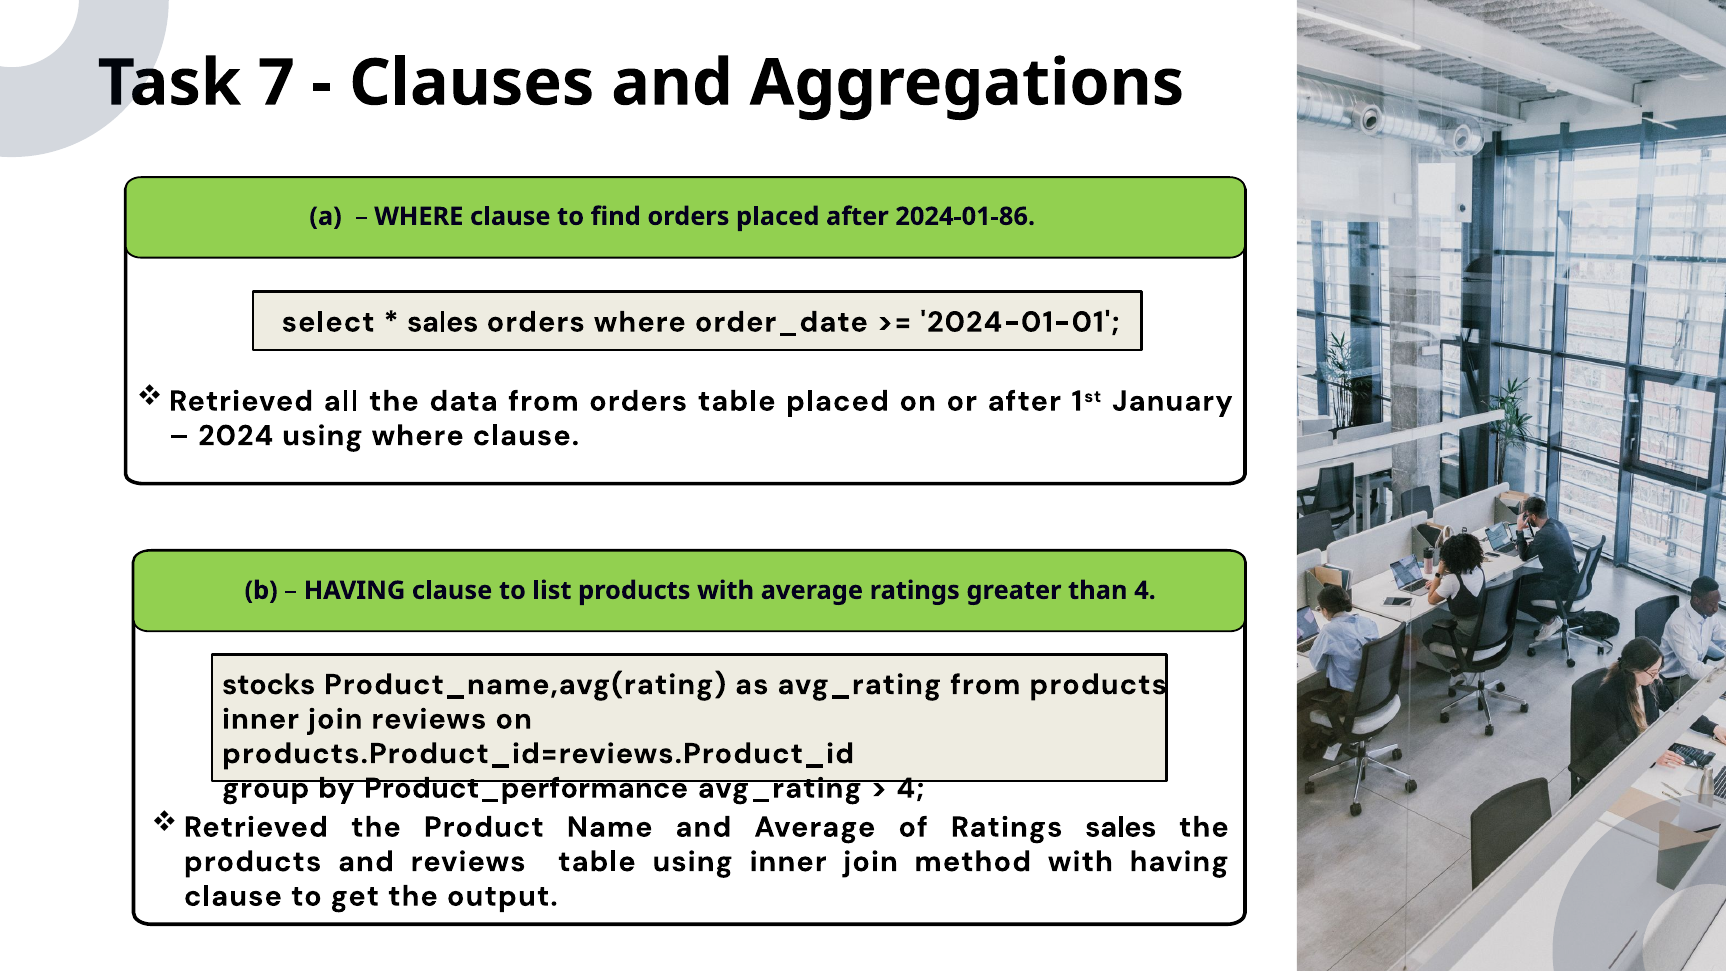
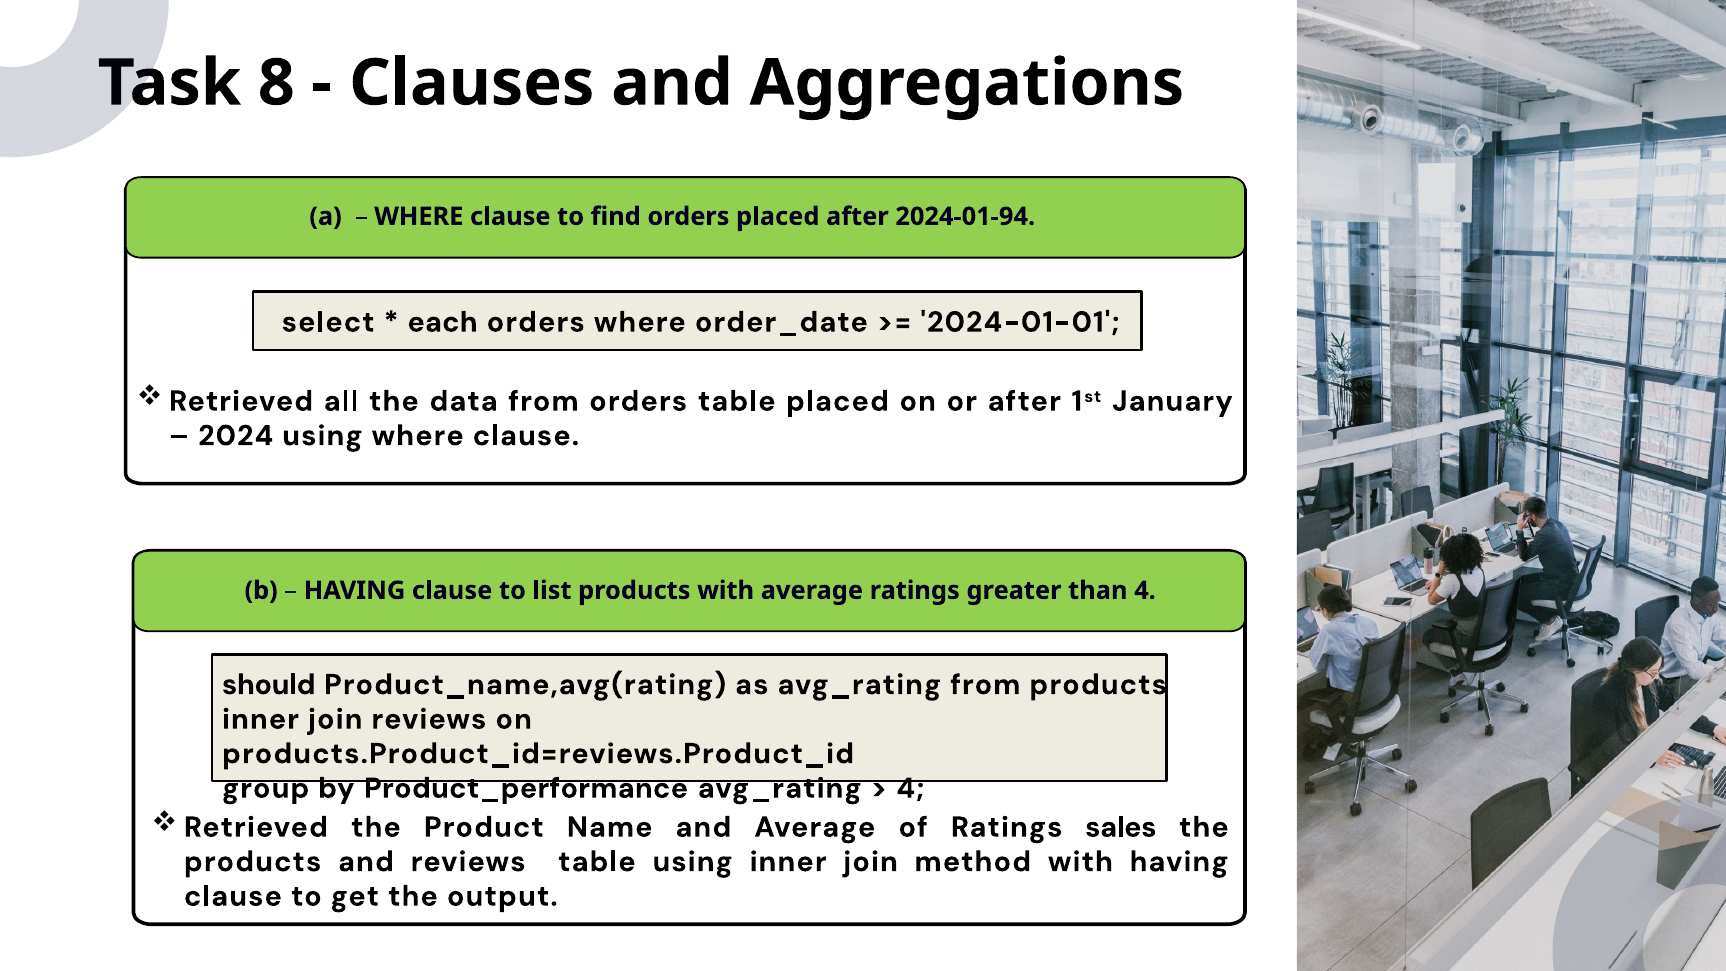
7: 7 -> 8
2024-01-86: 2024-01-86 -> 2024-01-94
sales at (443, 322): sales -> each
stocks: stocks -> should
